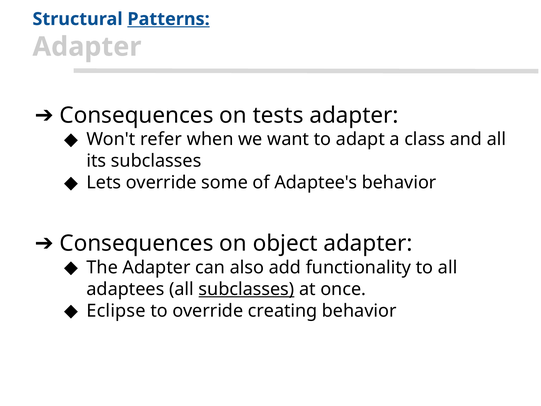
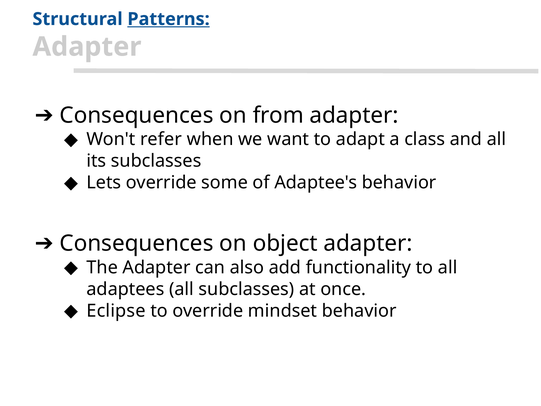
tests: tests -> from
subclasses at (246, 289) underline: present -> none
creating: creating -> mindset
